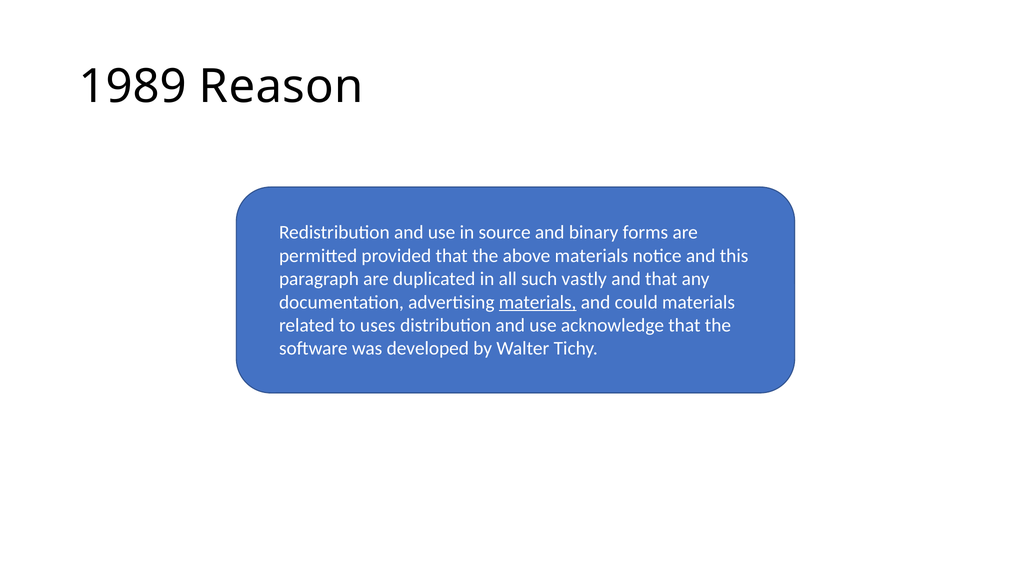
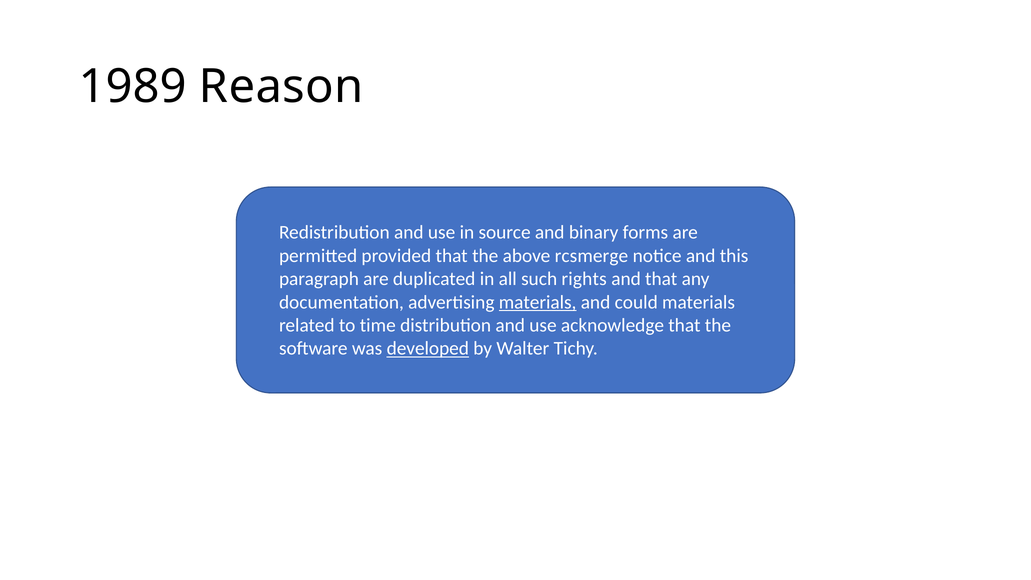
above materials: materials -> rcsmerge
vastly: vastly -> rights
uses: uses -> time
developed underline: none -> present
